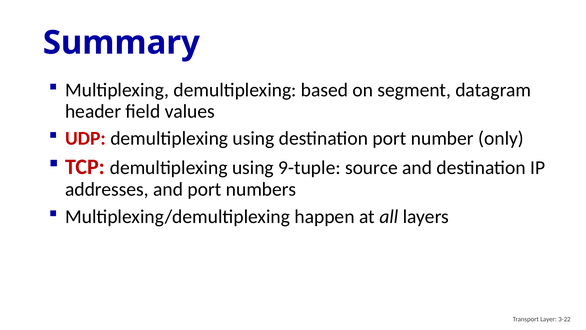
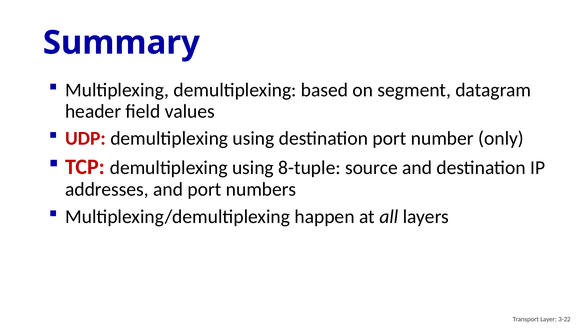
9-tuple: 9-tuple -> 8-tuple
